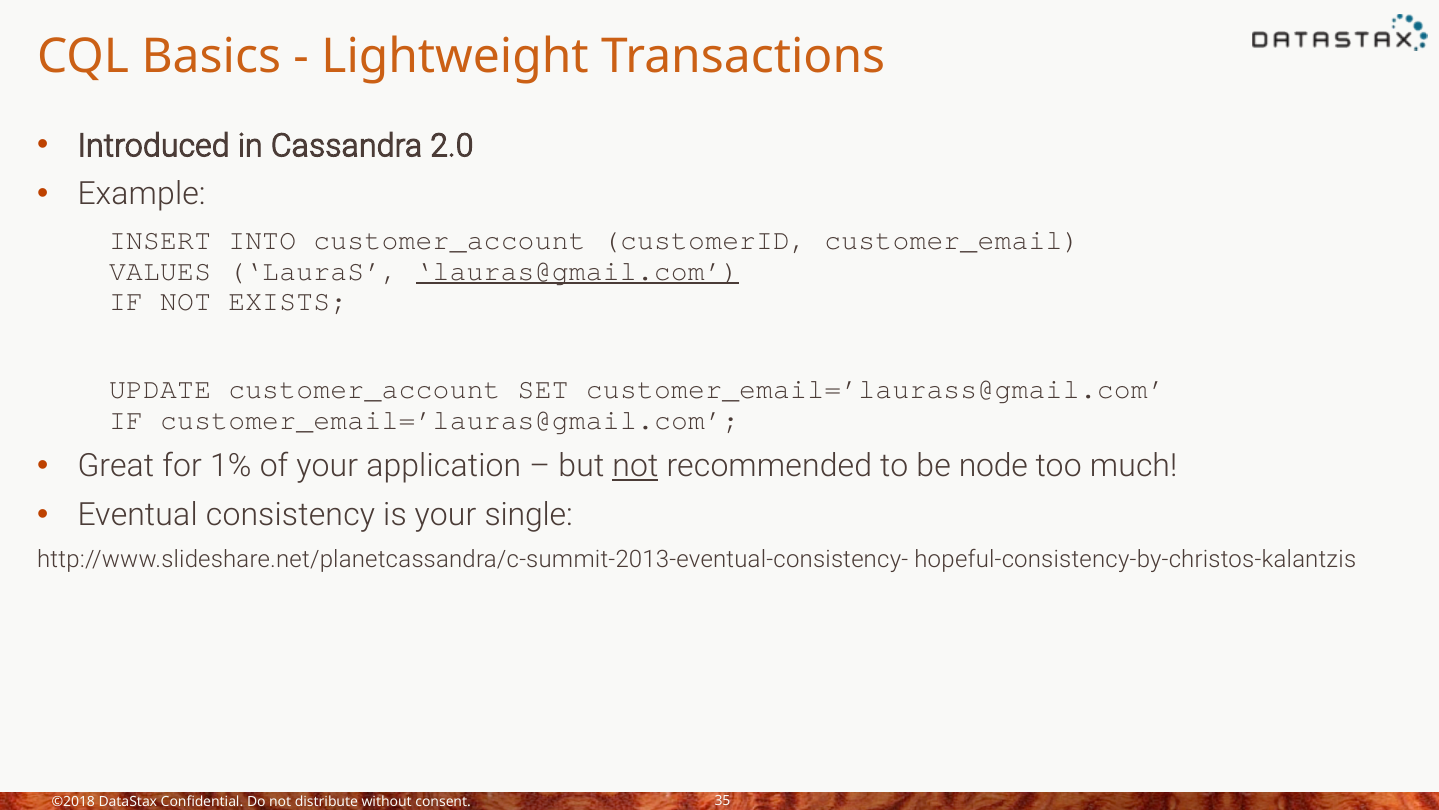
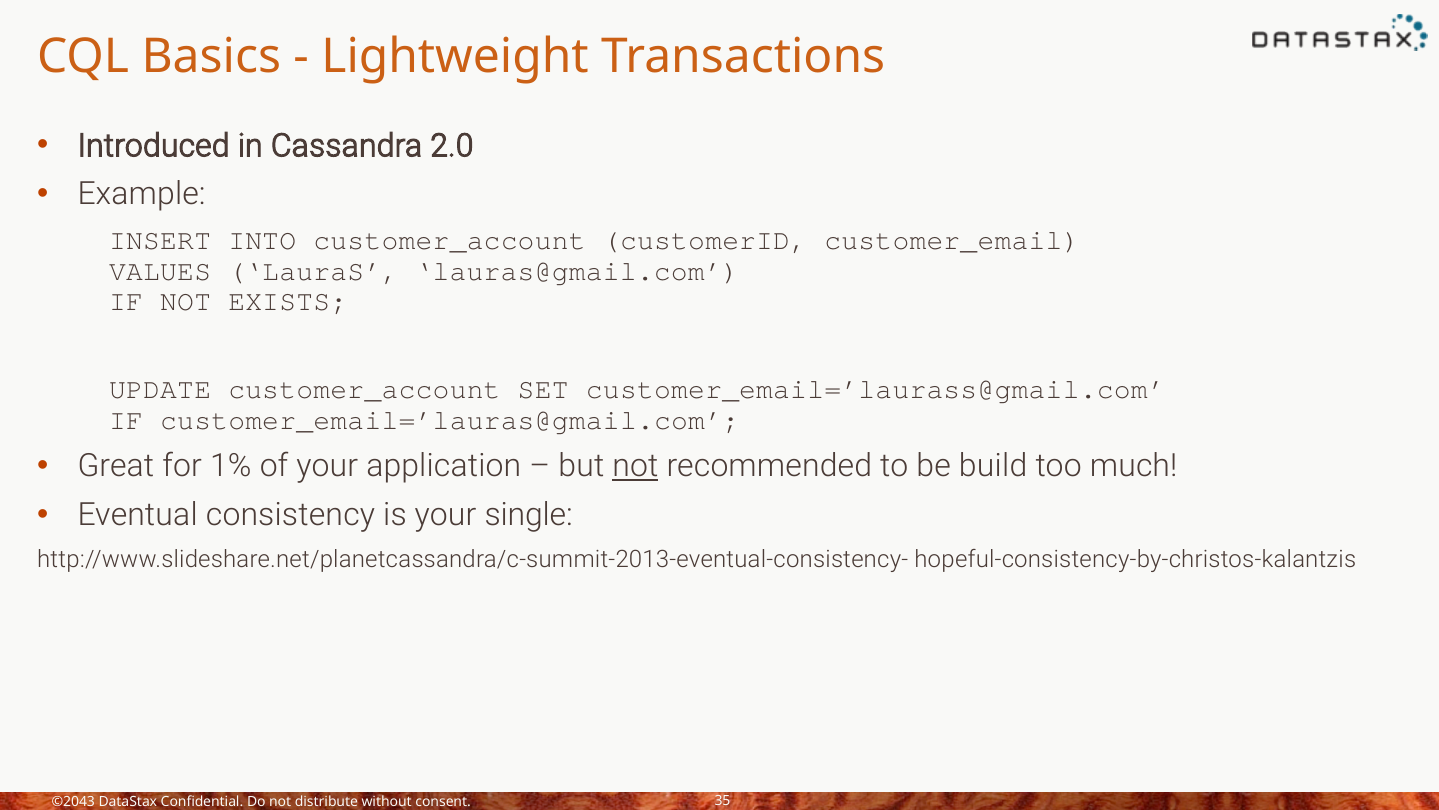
lauras@gmail.com underline: present -> none
node: node -> build
©2018: ©2018 -> ©2043
